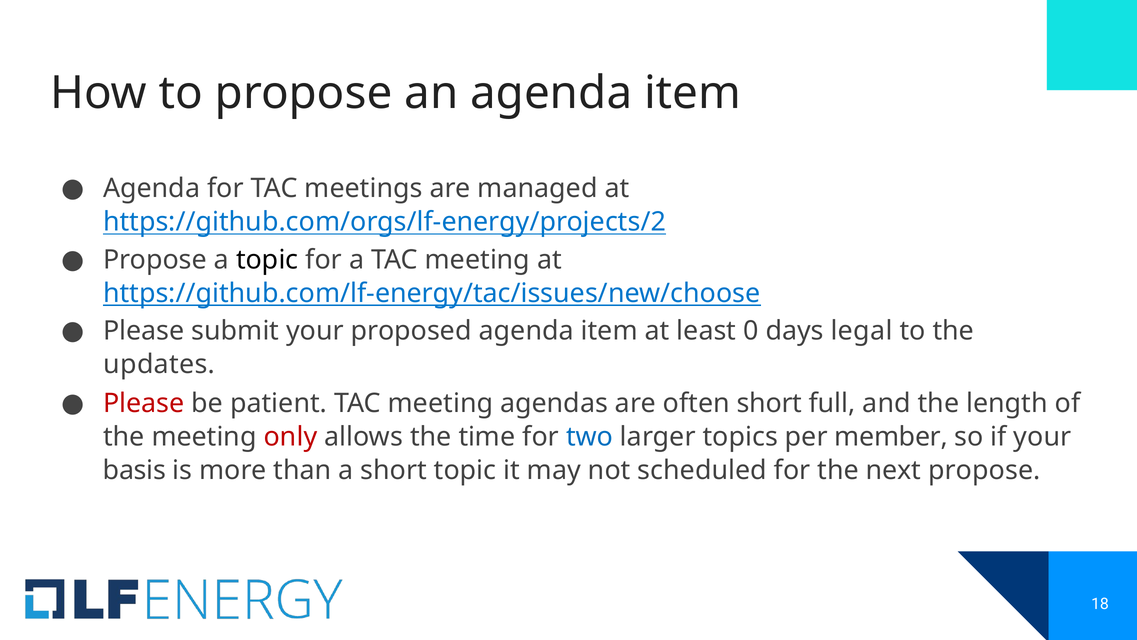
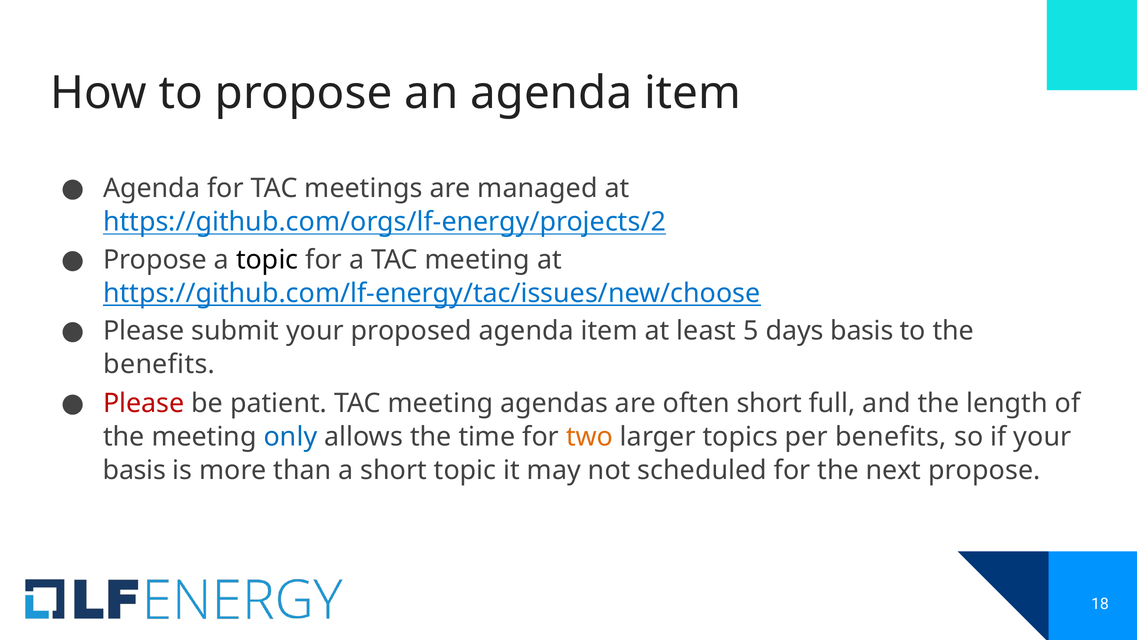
0: 0 -> 5
days legal: legal -> basis
updates at (159, 364): updates -> benefits
only colour: red -> blue
two colour: blue -> orange
per member: member -> benefits
